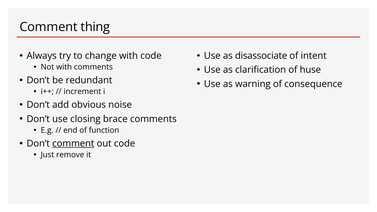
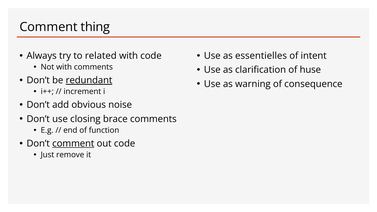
change: change -> related
disassociate: disassociate -> essentielles
redundant underline: none -> present
